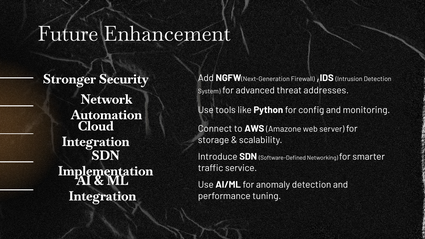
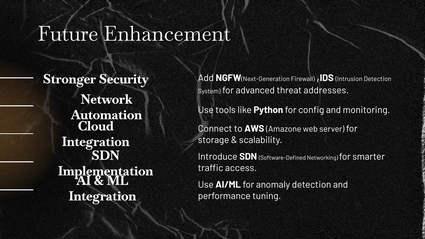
service: service -> access
